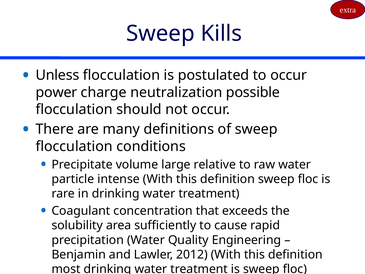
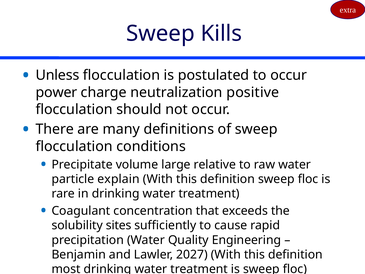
possible: possible -> positive
intense: intense -> explain
area: area -> sites
2012: 2012 -> 2027
